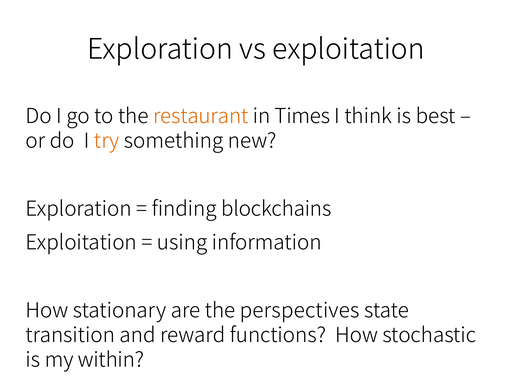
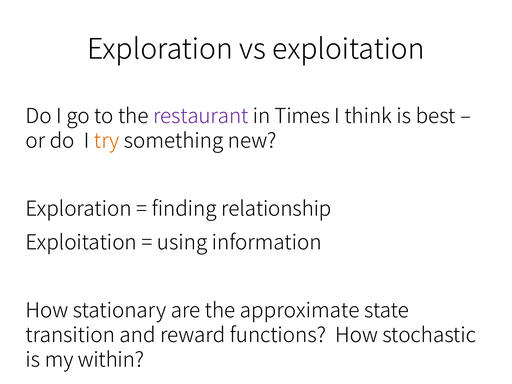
restaurant colour: orange -> purple
blockchains: blockchains -> relationship
perspectives: perspectives -> approximate
